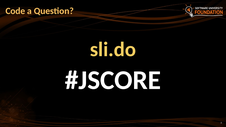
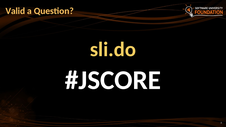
Code: Code -> Valid
